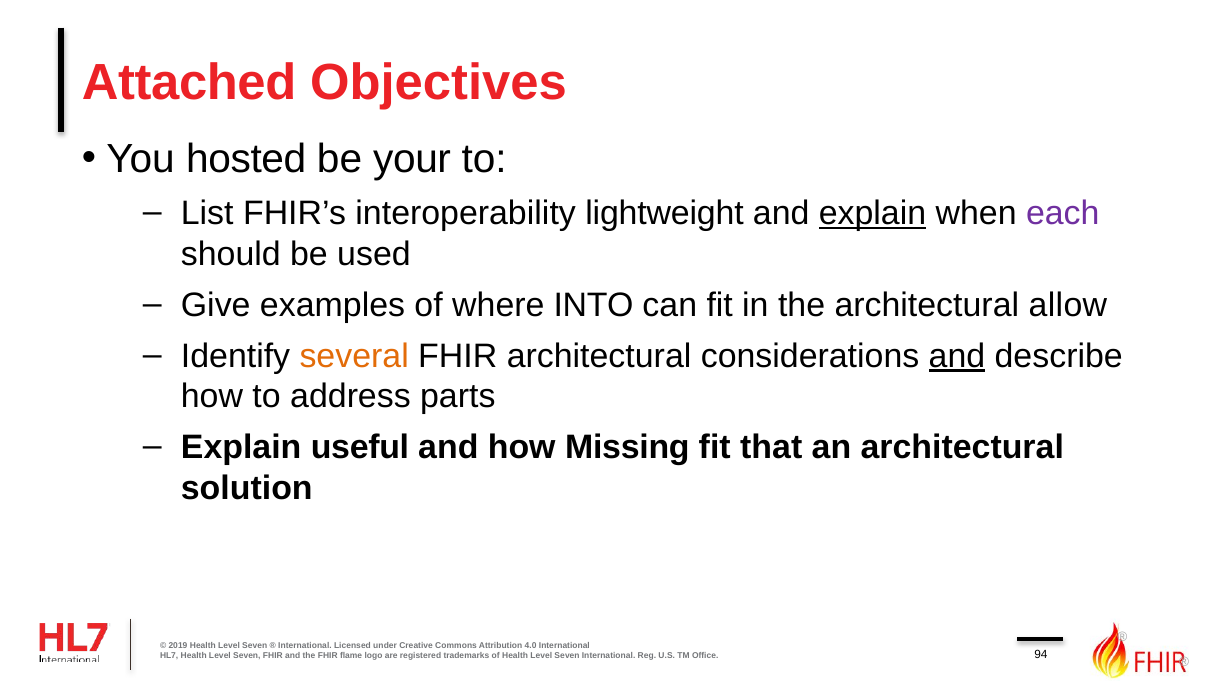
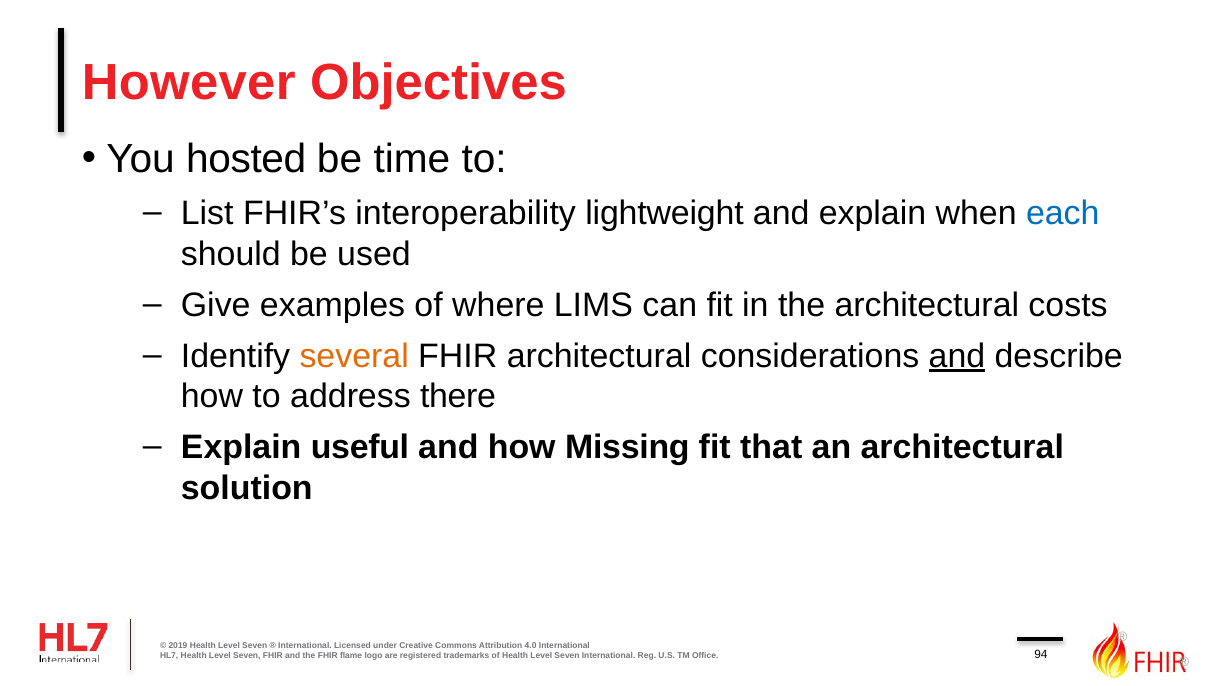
Attached: Attached -> However
your: your -> time
explain at (873, 213) underline: present -> none
each colour: purple -> blue
INTO: INTO -> LIMS
allow: allow -> costs
parts: parts -> there
